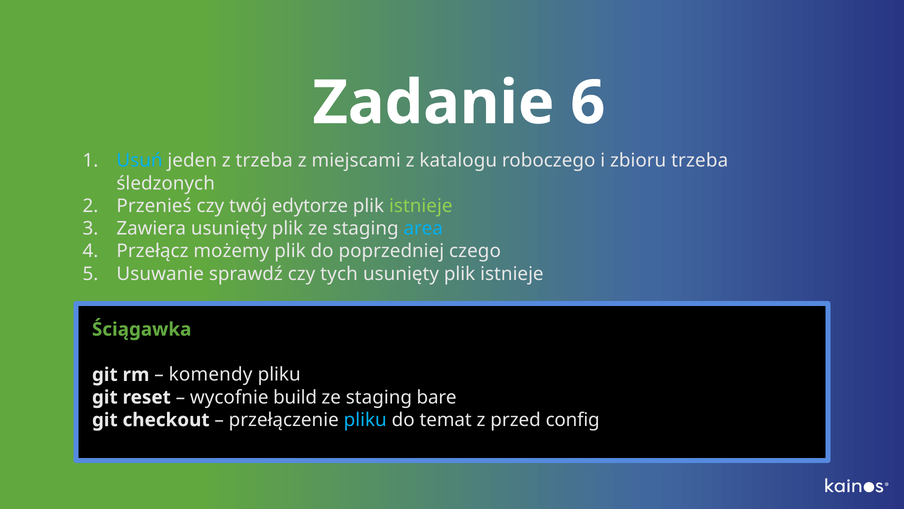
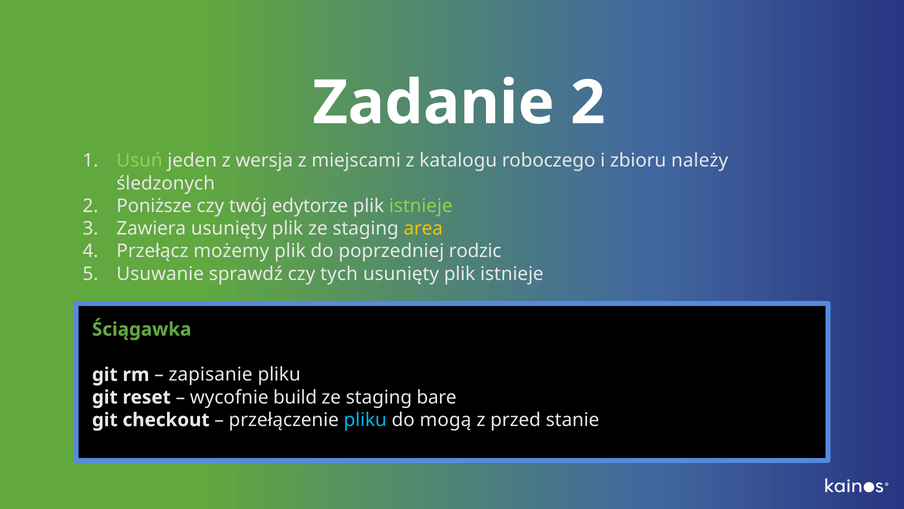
Zadanie 6: 6 -> 2
Usuń colour: light blue -> light green
z trzeba: trzeba -> wersja
zbioru trzeba: trzeba -> należy
Przenieś: Przenieś -> Poniższe
area colour: light blue -> yellow
czego: czego -> rodzic
komendy: komendy -> zapisanie
temat: temat -> mogą
config: config -> stanie
